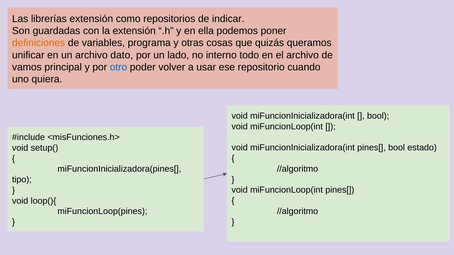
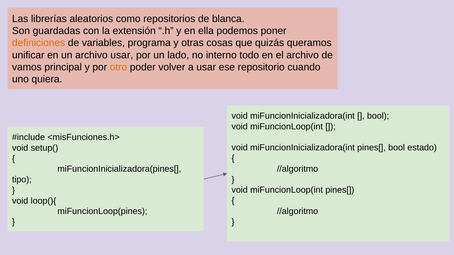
librerías extensión: extensión -> aleatorios
indicar: indicar -> blanca
archivo dato: dato -> usar
otro colour: blue -> orange
